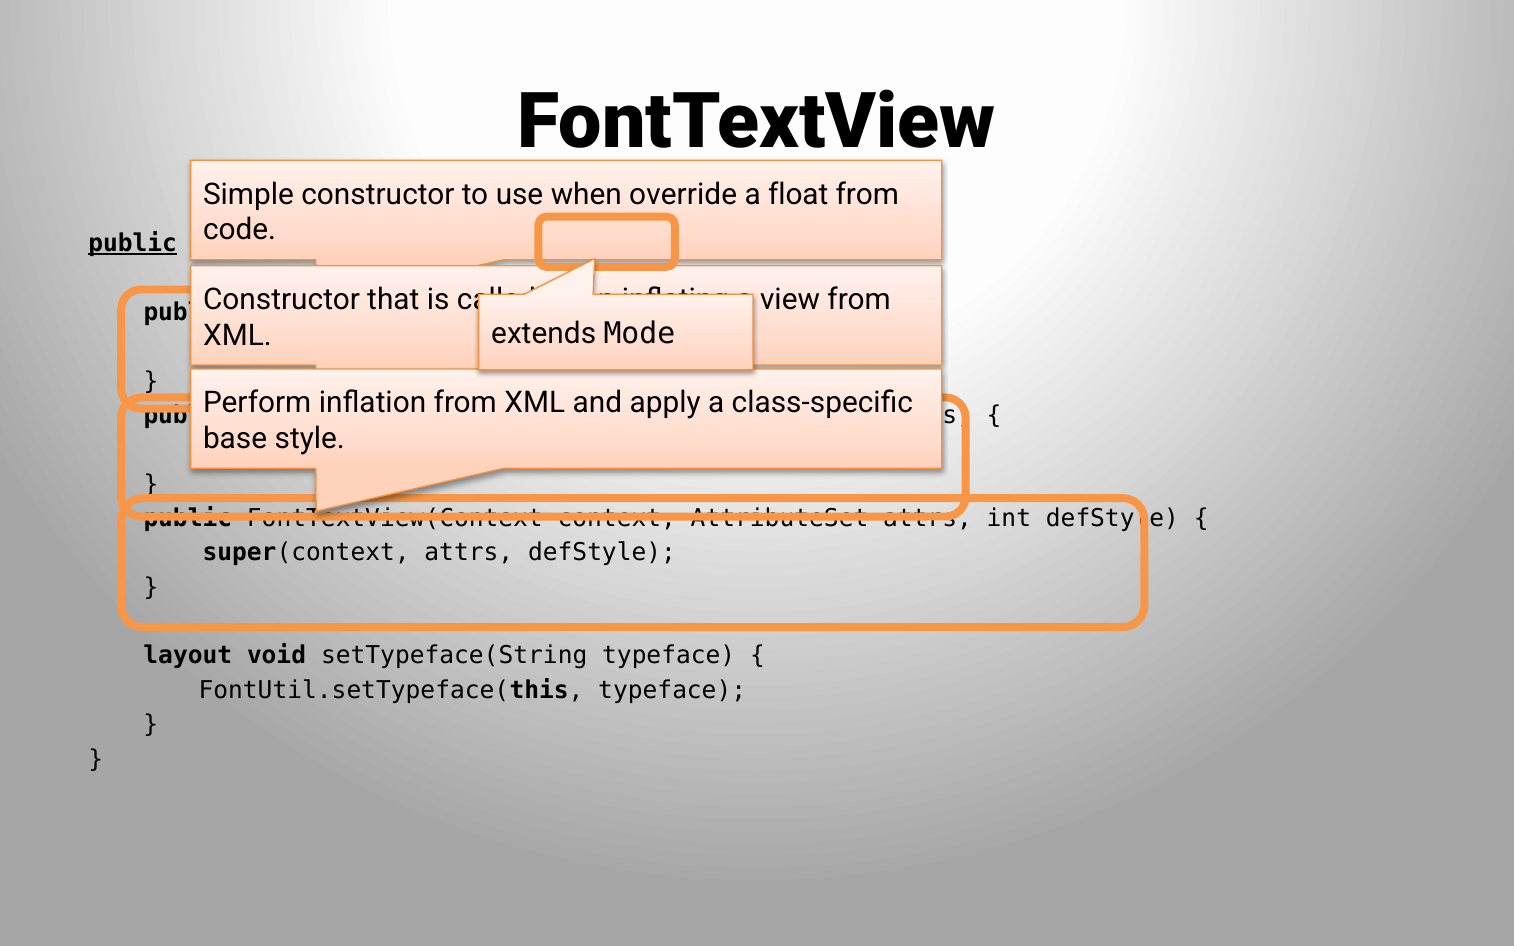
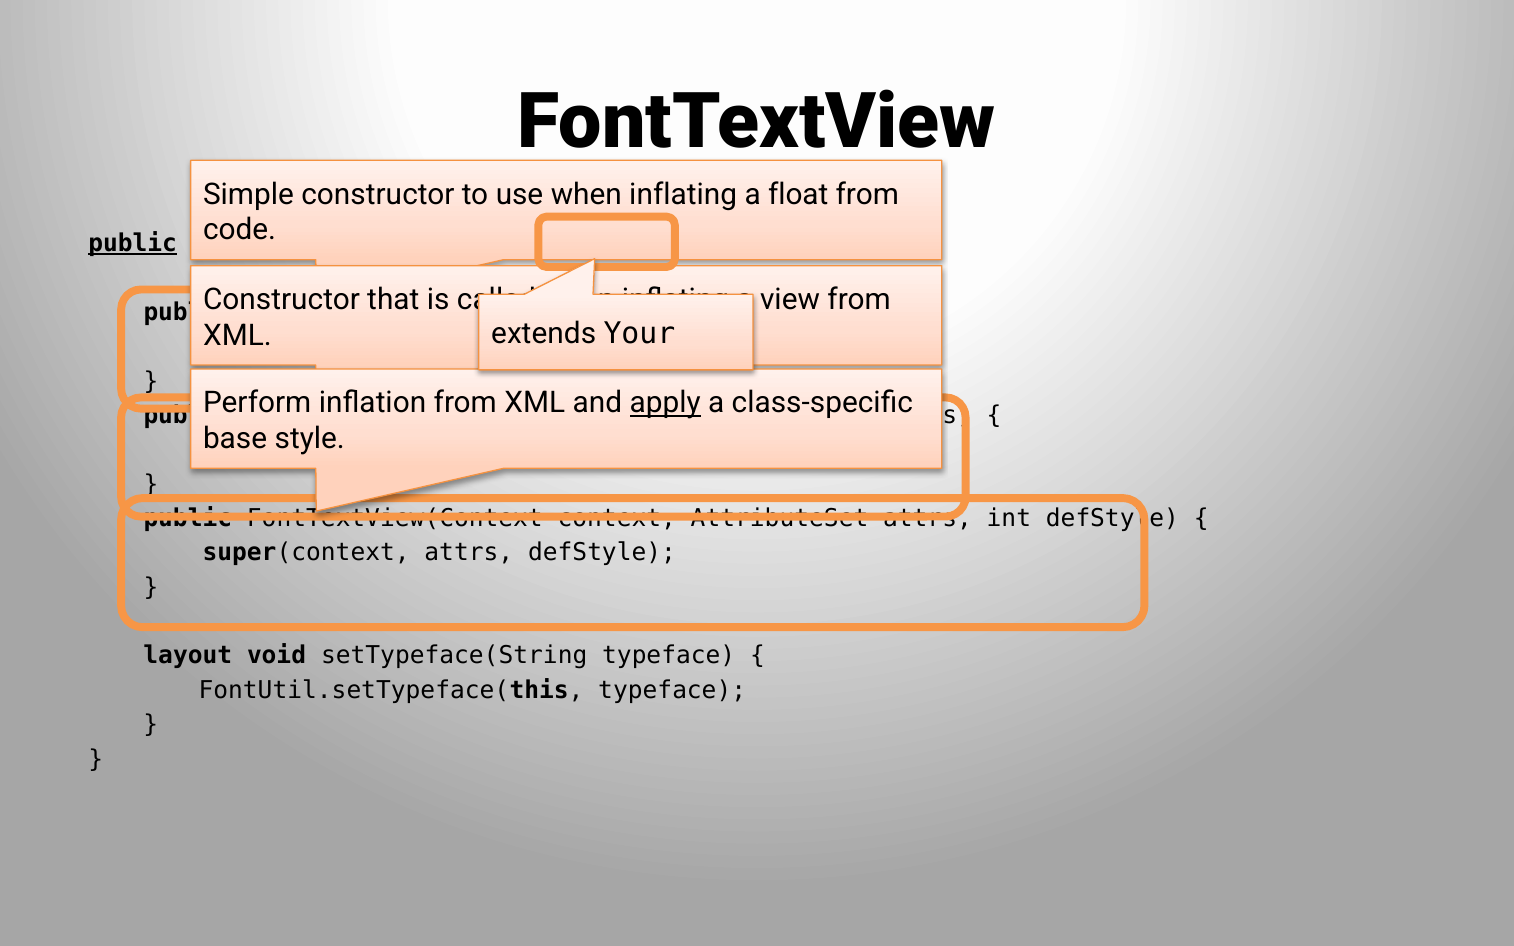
use when override: override -> inflating
Mode: Mode -> Your
apply underline: none -> present
